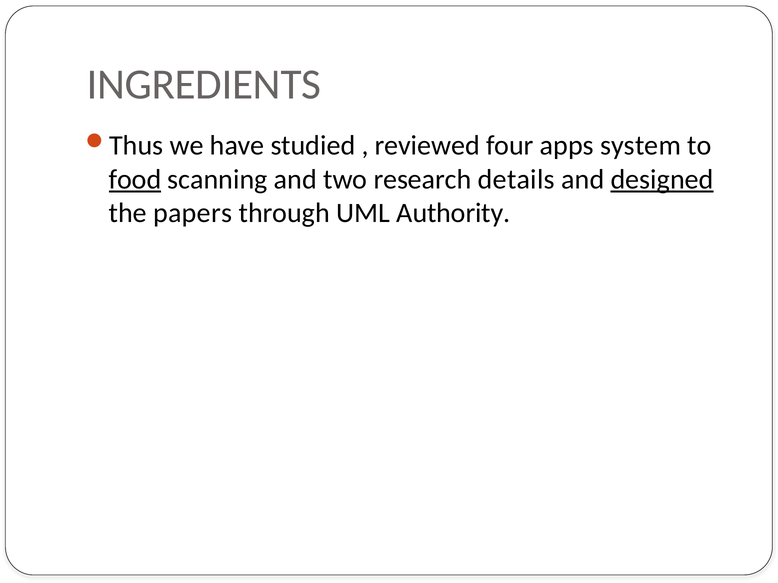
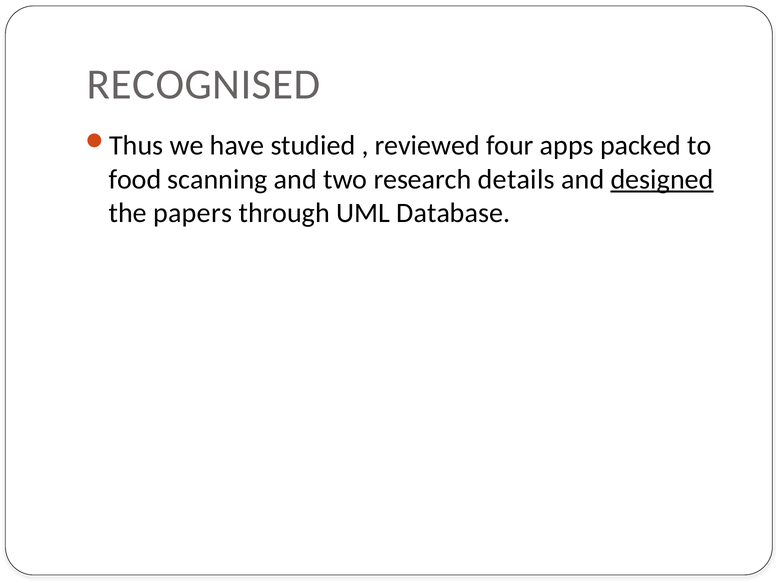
INGREDIENTS: INGREDIENTS -> RECOGNISED
system: system -> packed
food underline: present -> none
Authority: Authority -> Database
